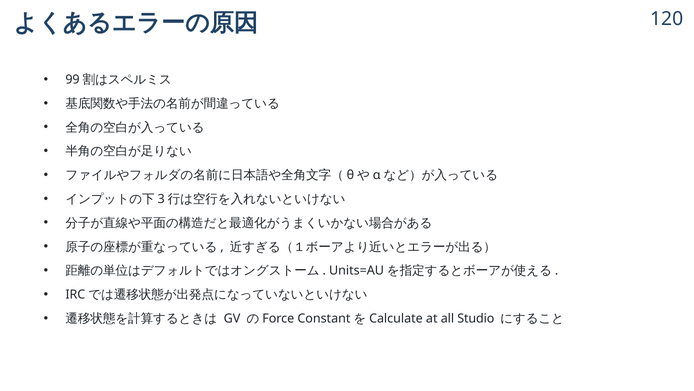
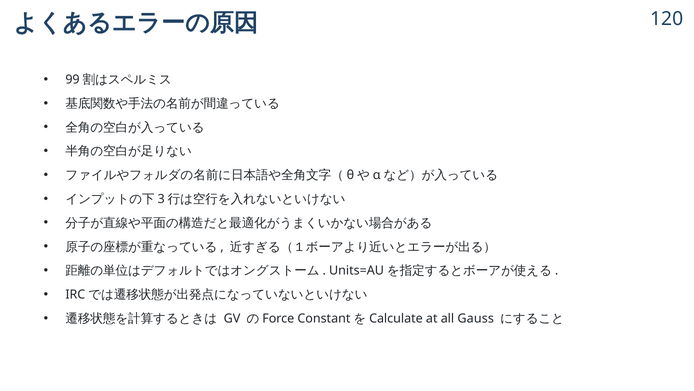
Studio: Studio -> Gauss
